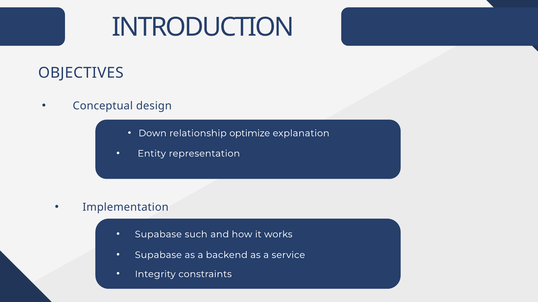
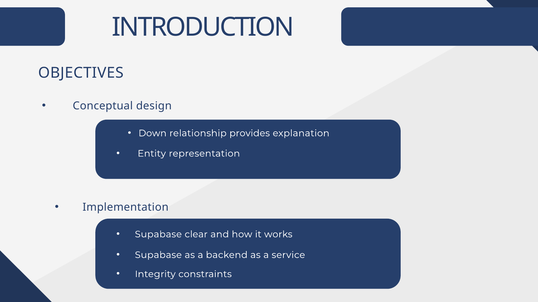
optimize: optimize -> provides
such: such -> clear
